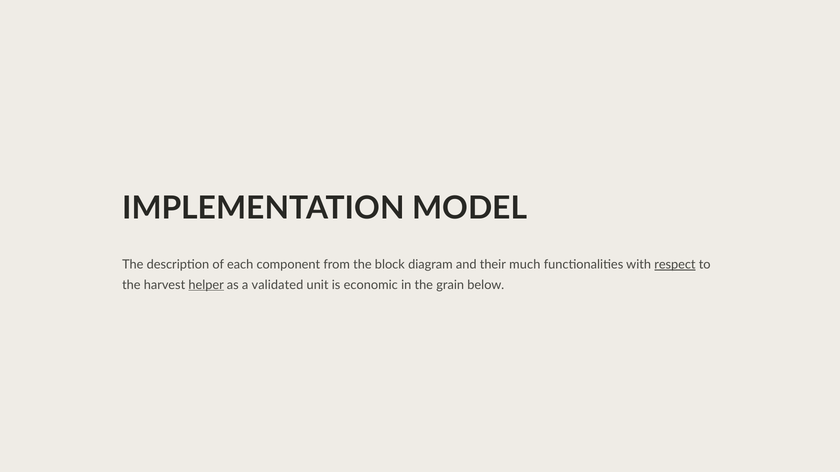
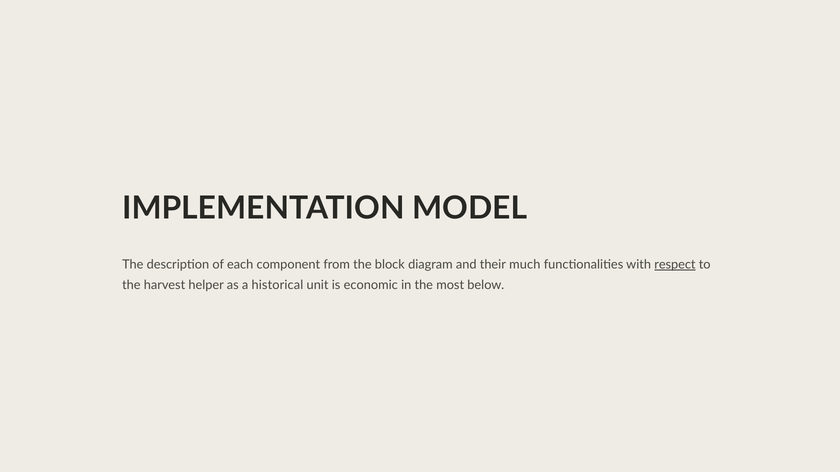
helper underline: present -> none
validated: validated -> historical
grain: grain -> most
